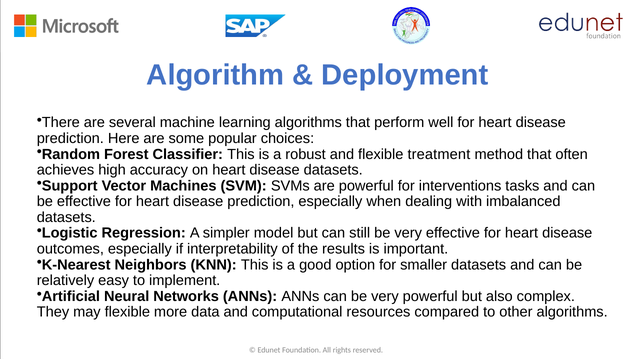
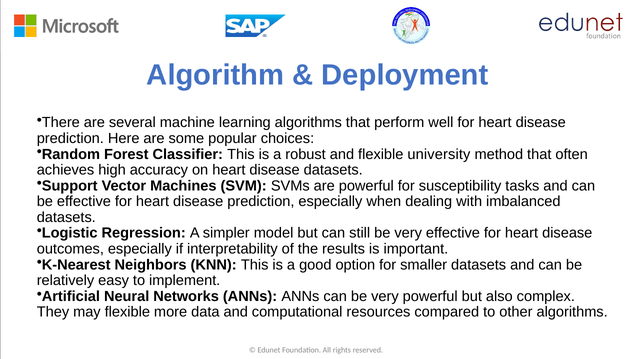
treatment: treatment -> university
interventions: interventions -> susceptibility
